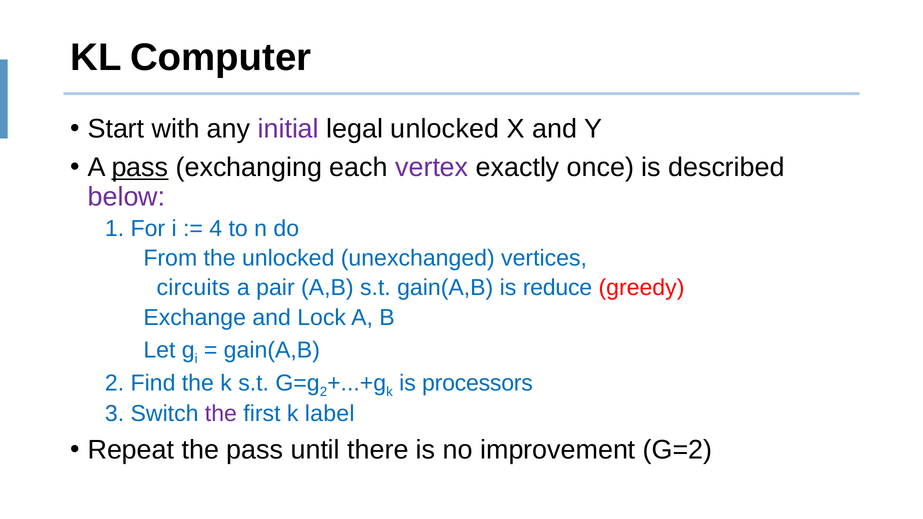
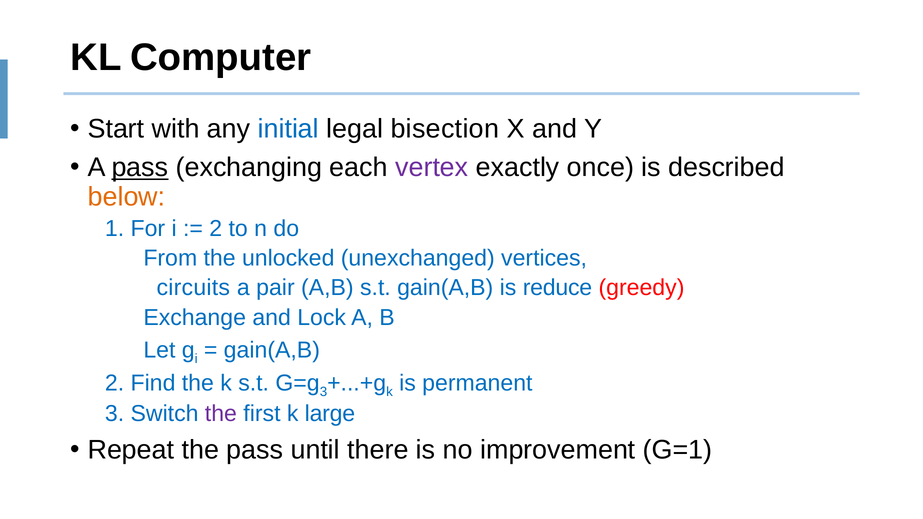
initial colour: purple -> blue
legal unlocked: unlocked -> bisection
below colour: purple -> orange
4 at (216, 229): 4 -> 2
2 at (324, 392): 2 -> 3
processors: processors -> permanent
label: label -> large
G=2: G=2 -> G=1
